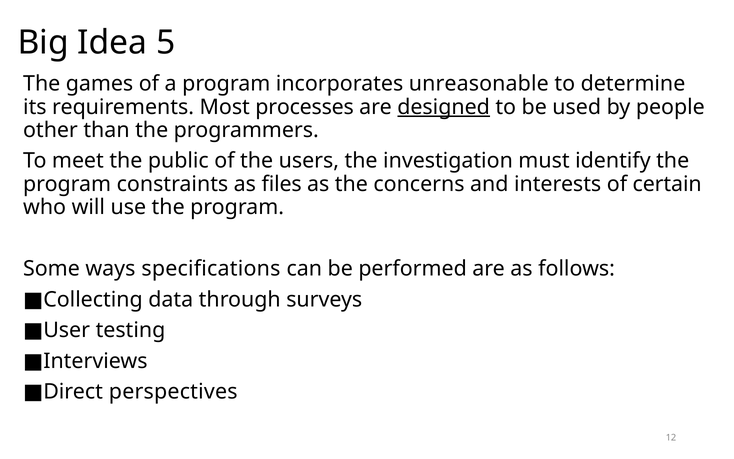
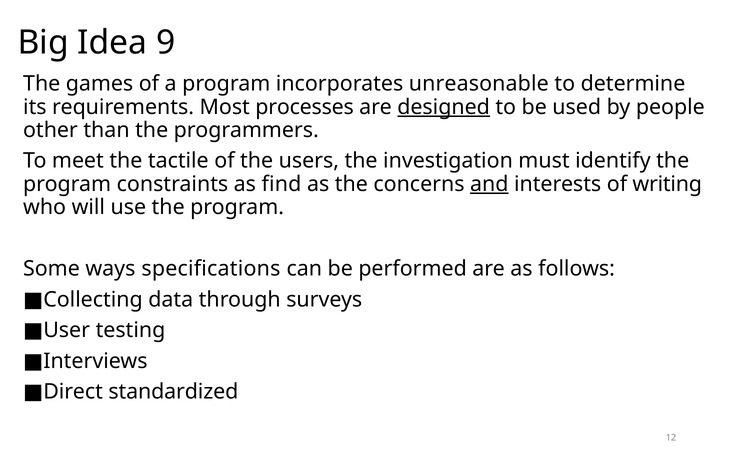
5: 5 -> 9
public: public -> tactile
files: files -> find
and underline: none -> present
certain: certain -> writing
perspectives: perspectives -> standardized
